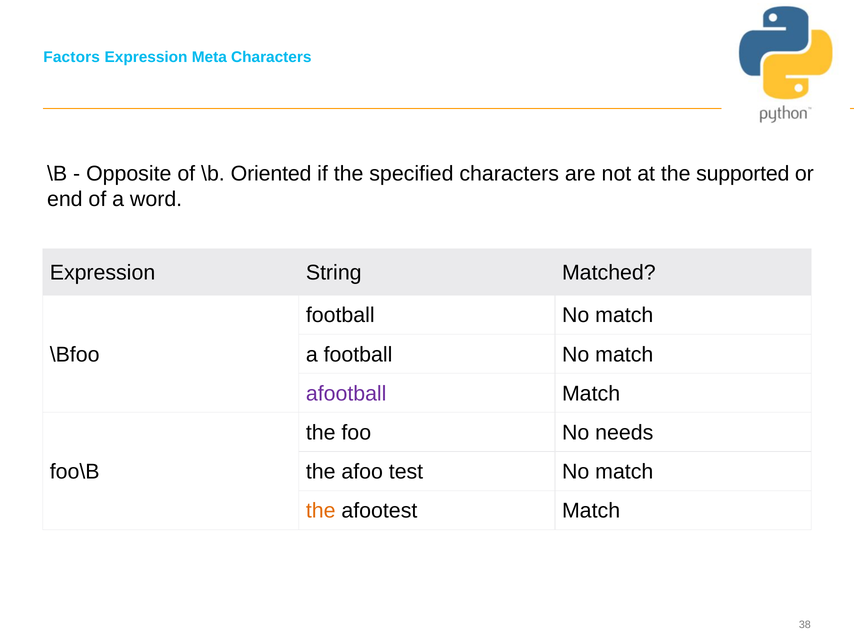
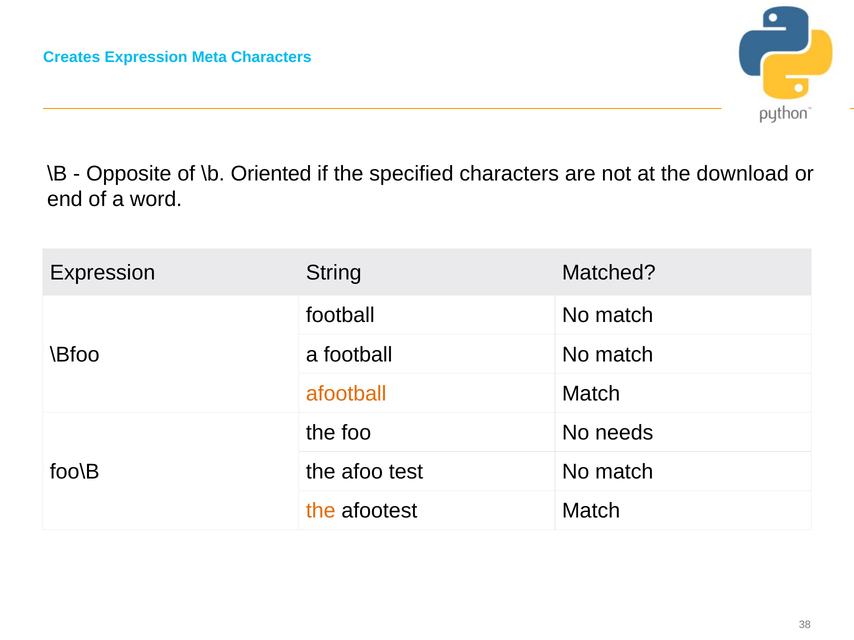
Factors: Factors -> Creates
supported: supported -> download
afootball colour: purple -> orange
